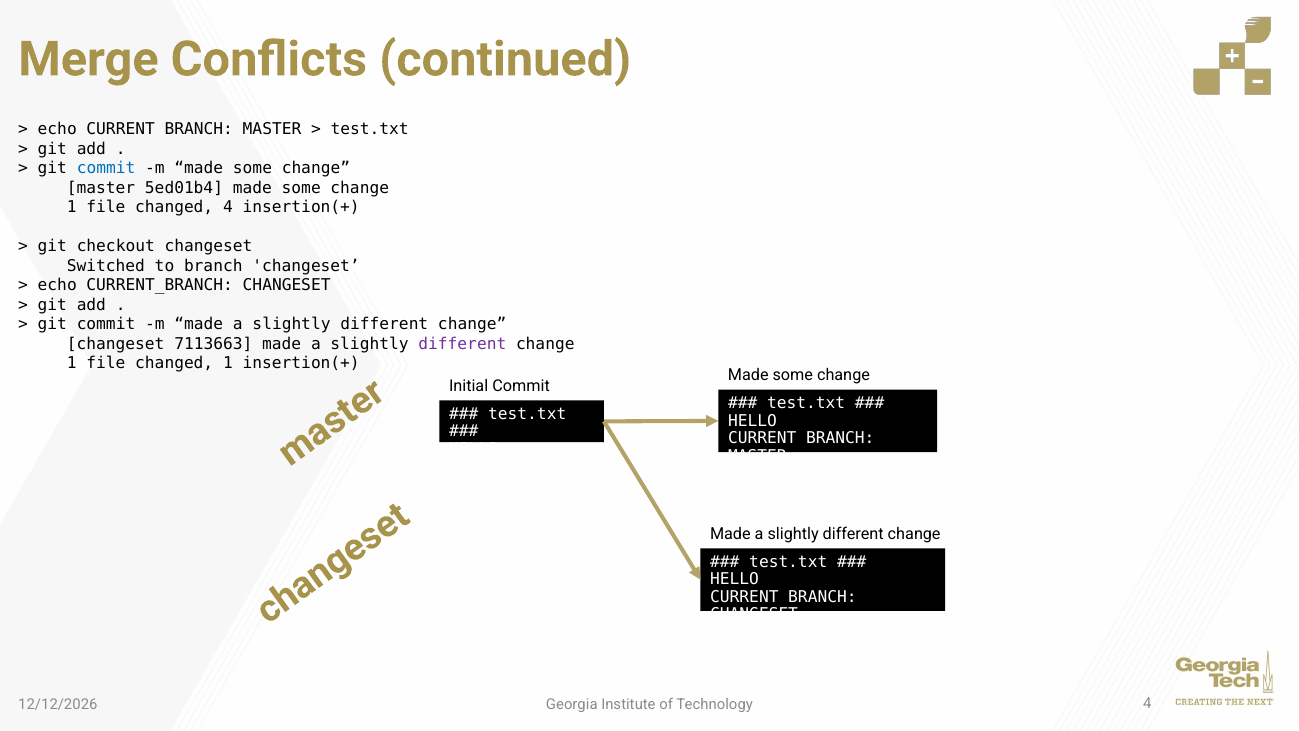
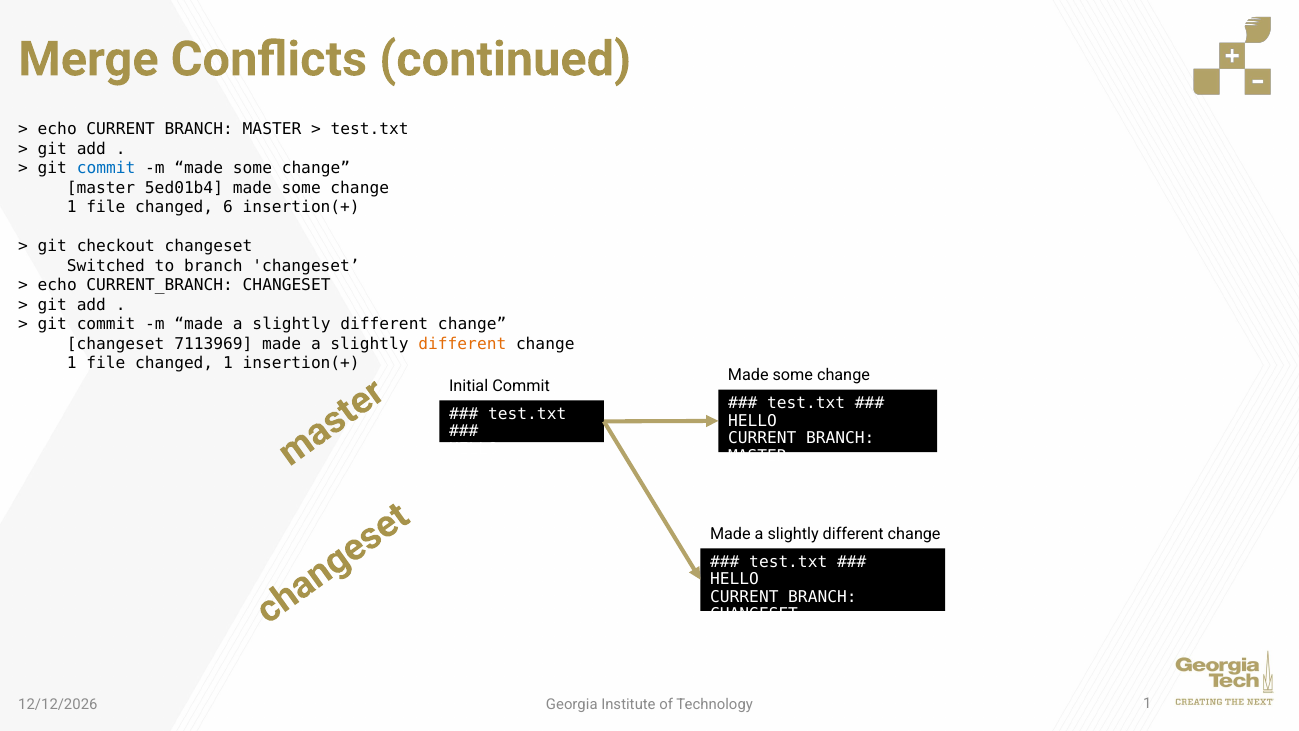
changed 4: 4 -> 6
7113663: 7113663 -> 7113969
different at (462, 344) colour: purple -> orange
Technology 4: 4 -> 1
